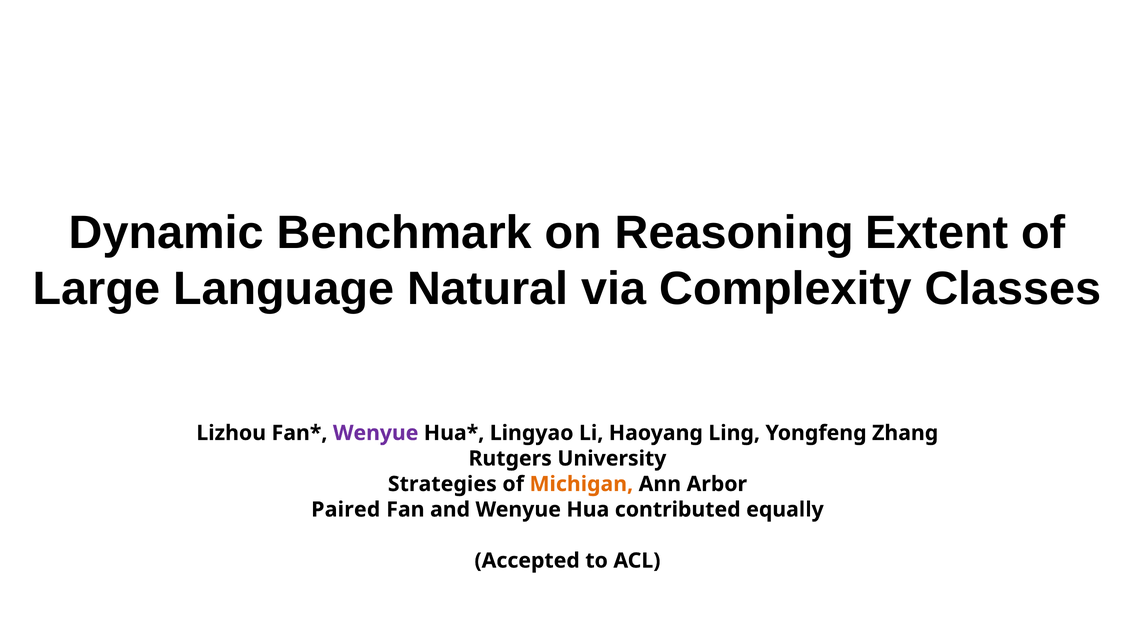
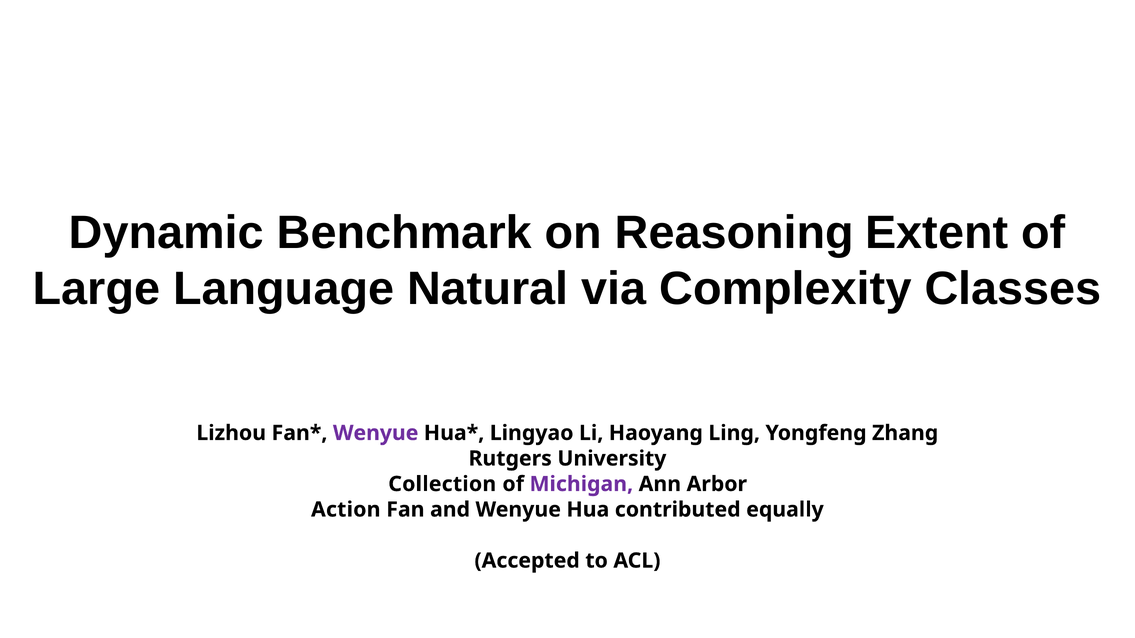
Strategies: Strategies -> Collection
Michigan colour: orange -> purple
Paired: Paired -> Action
